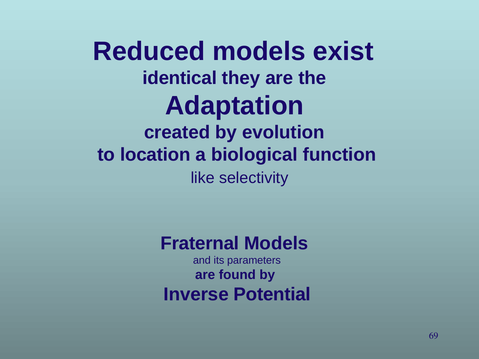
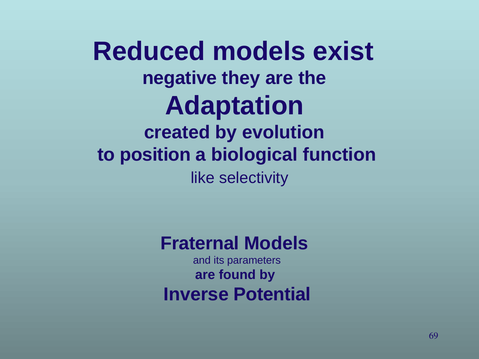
identical: identical -> negative
location: location -> position
